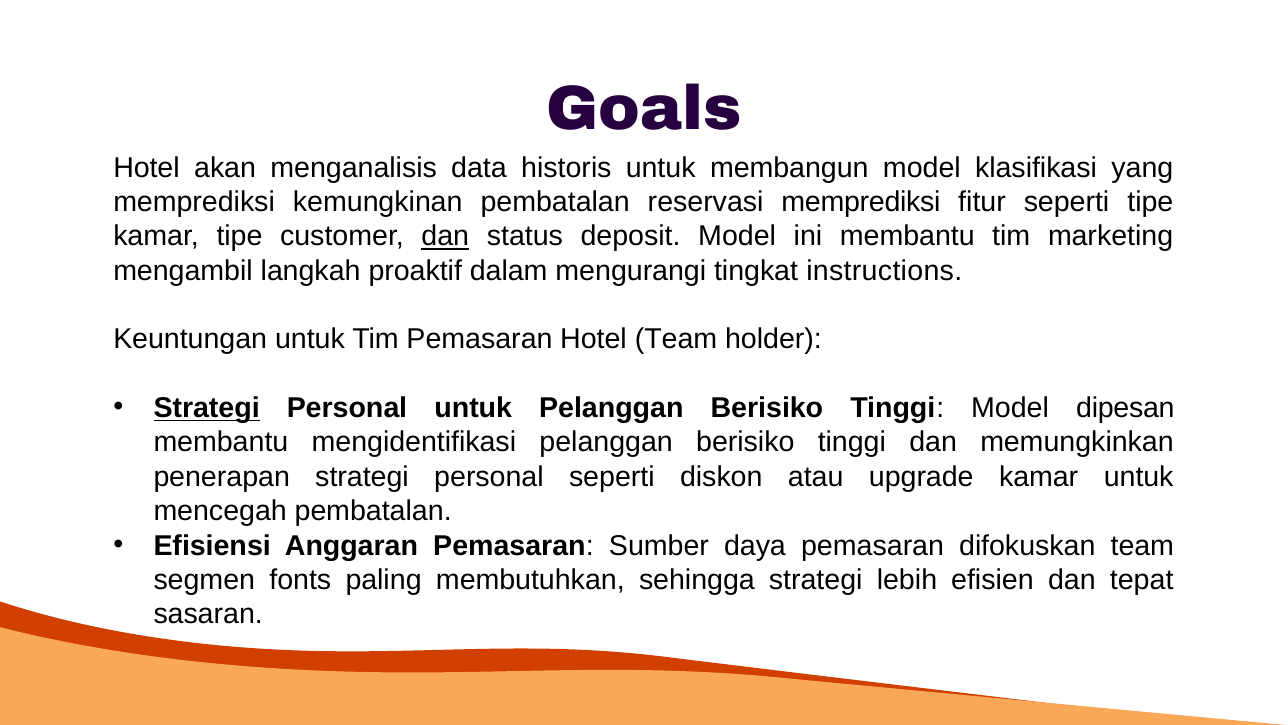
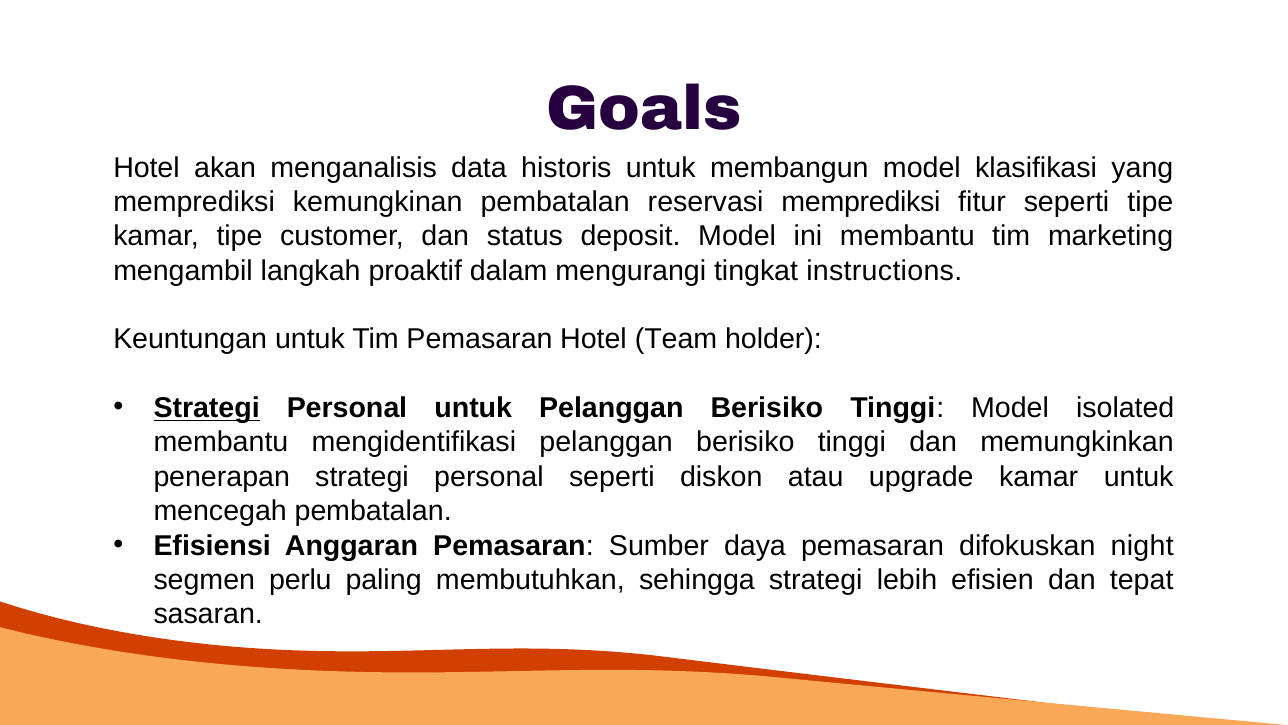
dan at (445, 236) underline: present -> none
dipesan: dipesan -> isolated
difokuskan team: team -> night
fonts: fonts -> perlu
